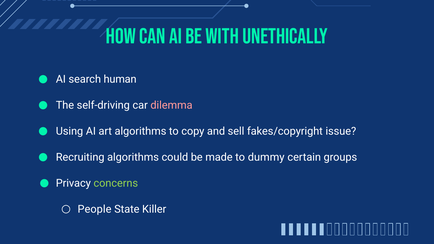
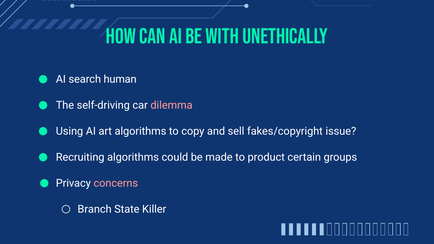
dummy: dummy -> product
concerns colour: light green -> pink
People: People -> Branch
